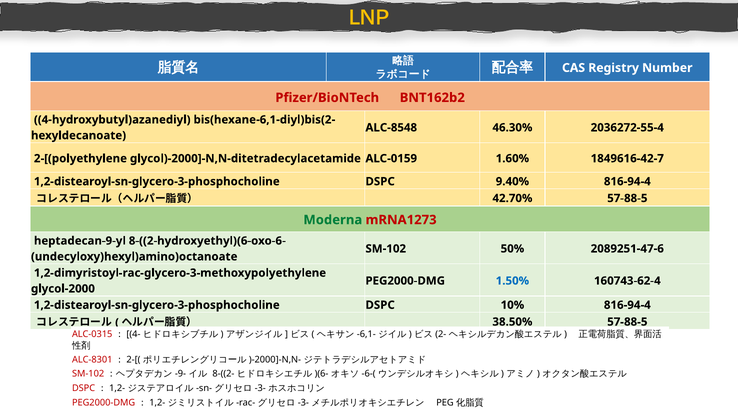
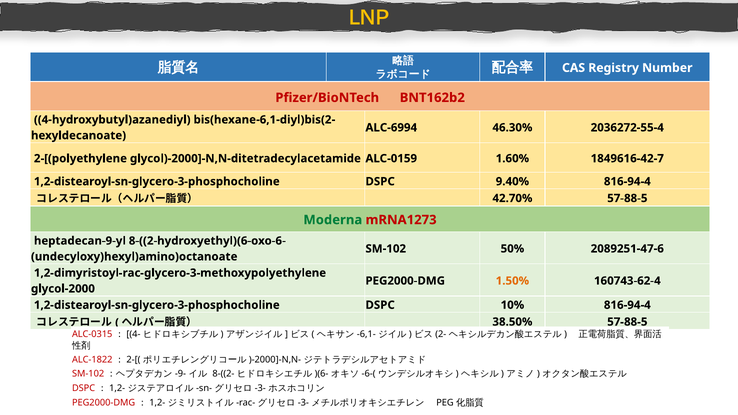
ALC-8548: ALC-8548 -> ALC-6994
1.50% colour: blue -> orange
ALC-8301: ALC-8301 -> ALC-1822
